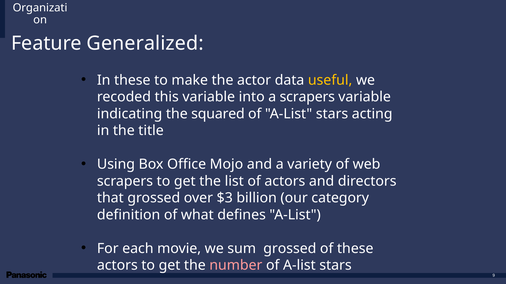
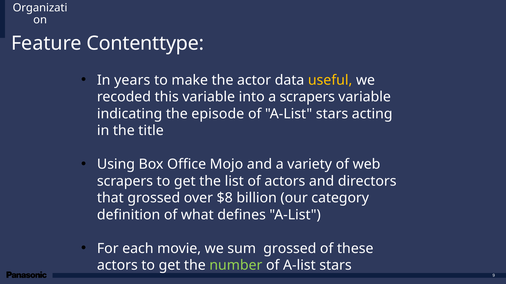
Generalized: Generalized -> Contenttype
In these: these -> years
squared: squared -> episode
$3: $3 -> $8
number colour: pink -> light green
